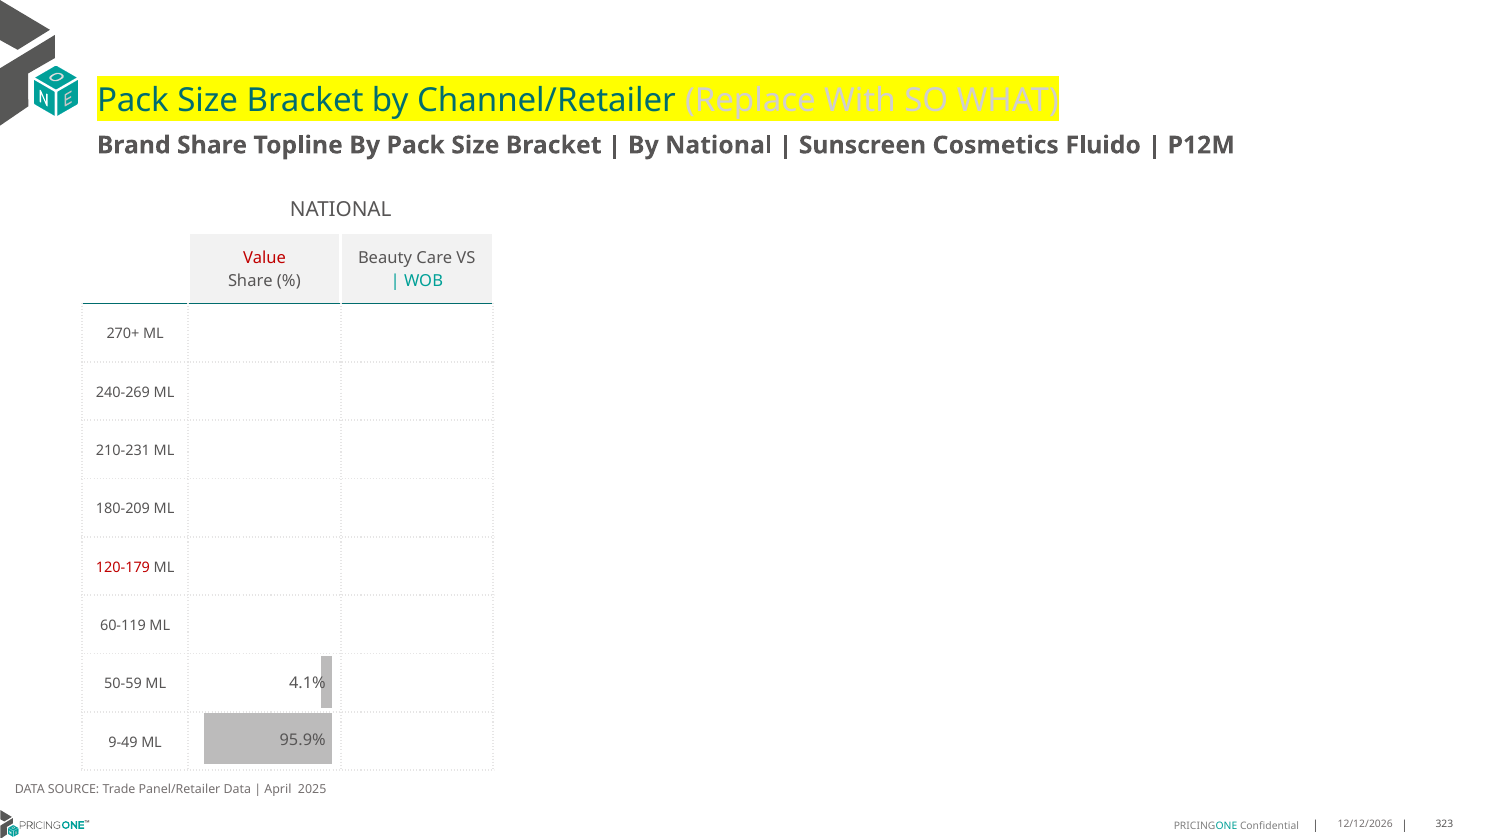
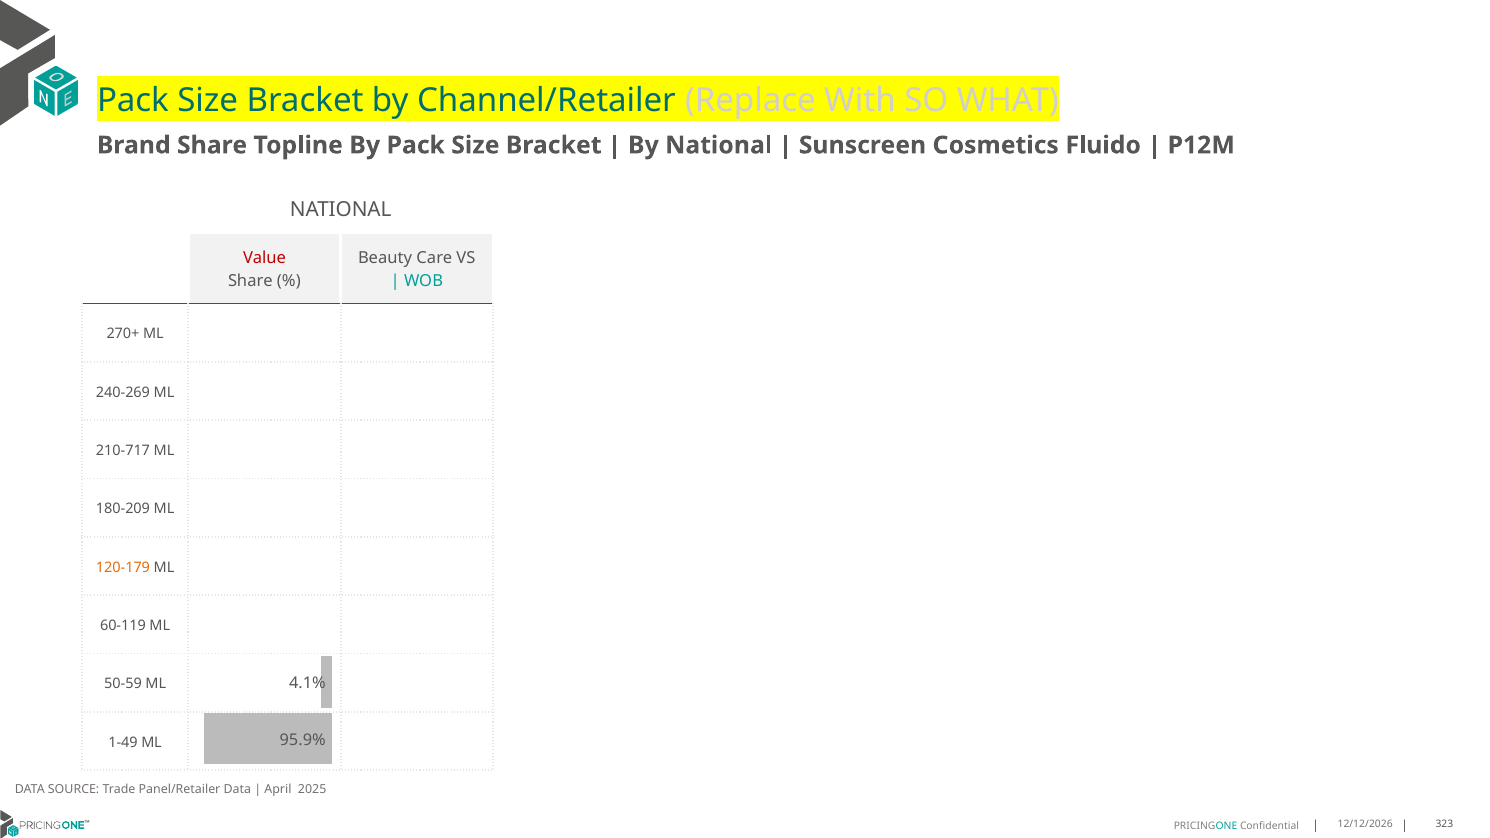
210-231: 210-231 -> 210-717
120-179 colour: red -> orange
9-49: 9-49 -> 1-49
